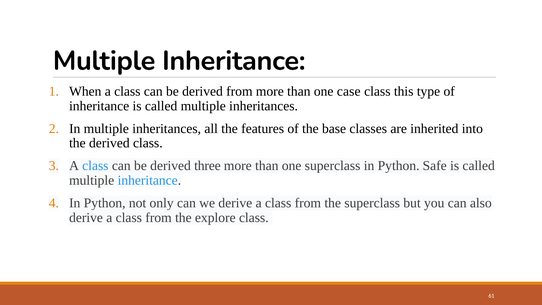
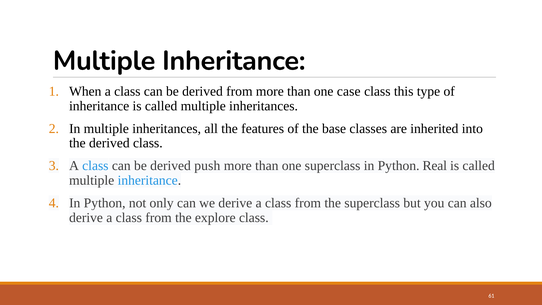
three: three -> push
Safe: Safe -> Real
